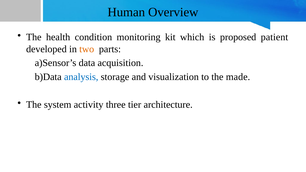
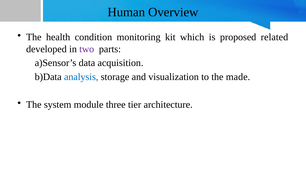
patient: patient -> related
two colour: orange -> purple
activity: activity -> module
